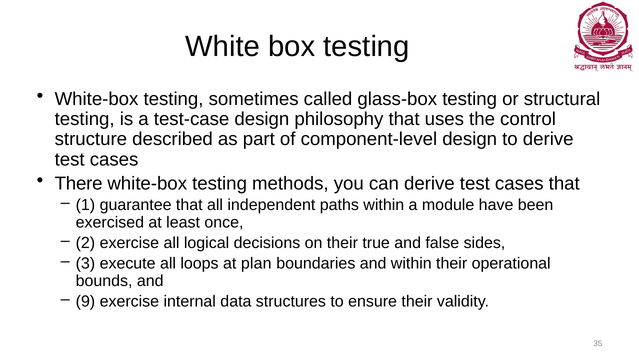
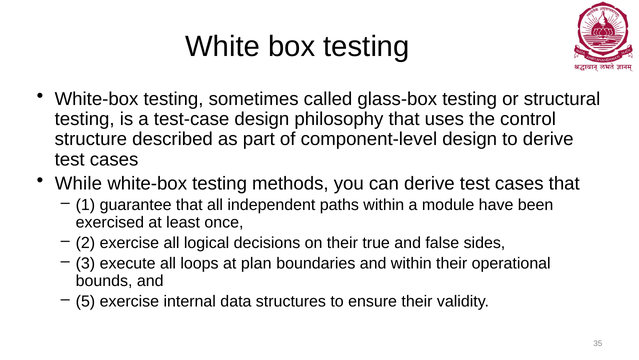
There: There -> While
9: 9 -> 5
